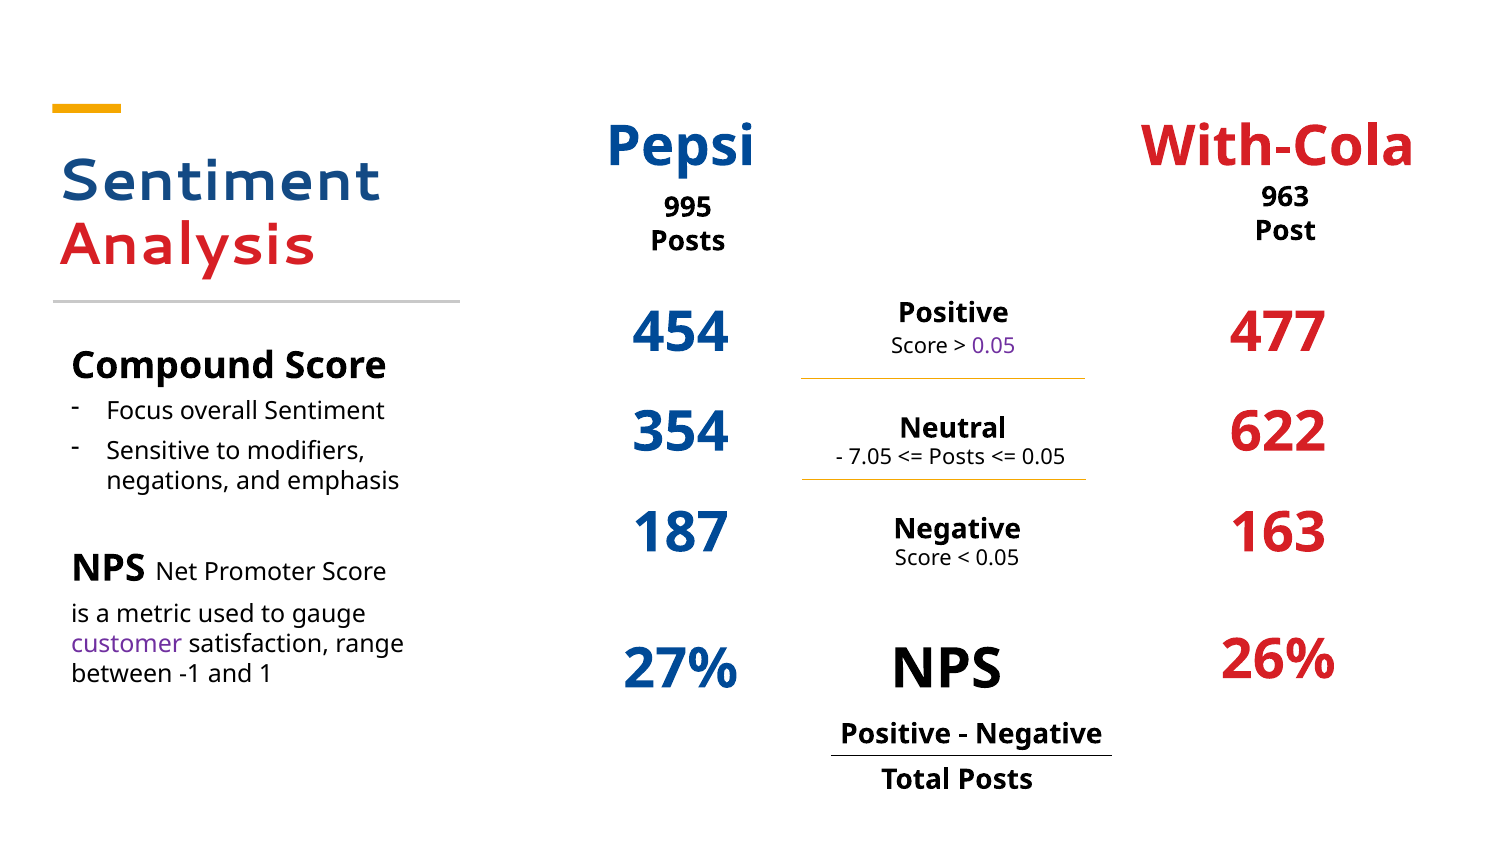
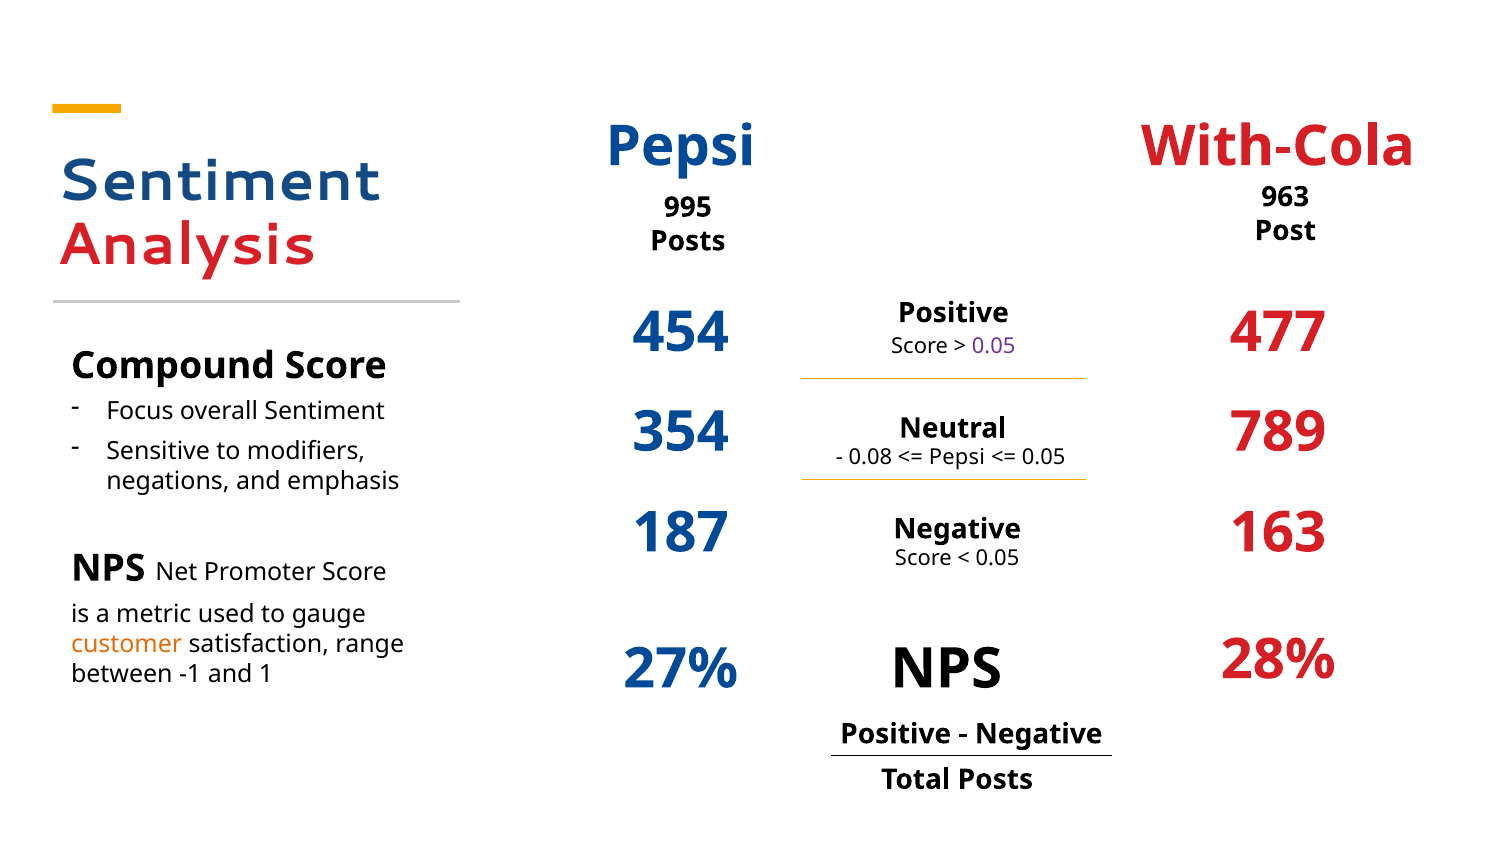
622: 622 -> 789
7.05: 7.05 -> 0.08
Posts at (957, 457): Posts -> Pepsi
customer colour: purple -> orange
26%: 26% -> 28%
